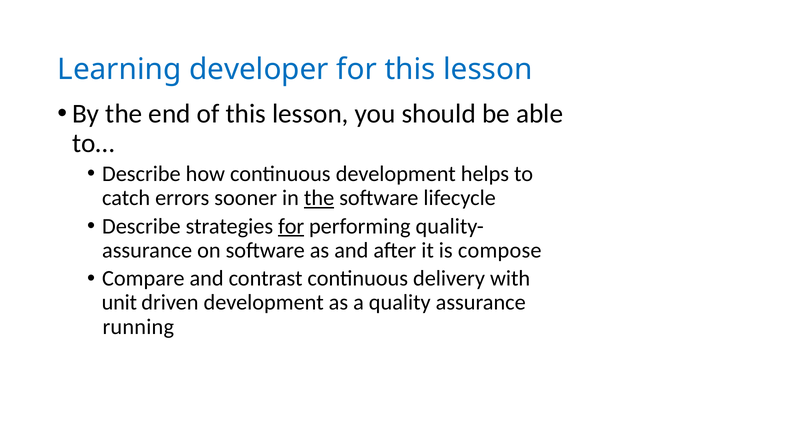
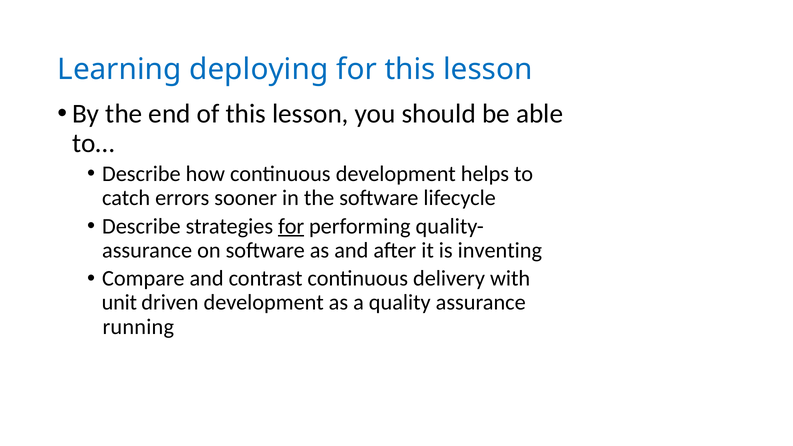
developer: developer -> deploying
the at (319, 198) underline: present -> none
compose: compose -> inventing
